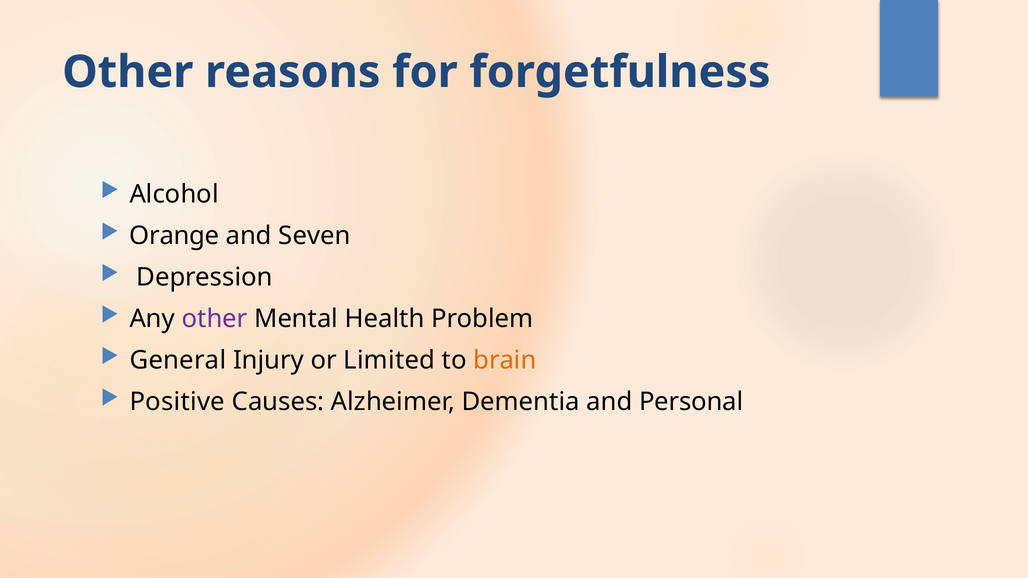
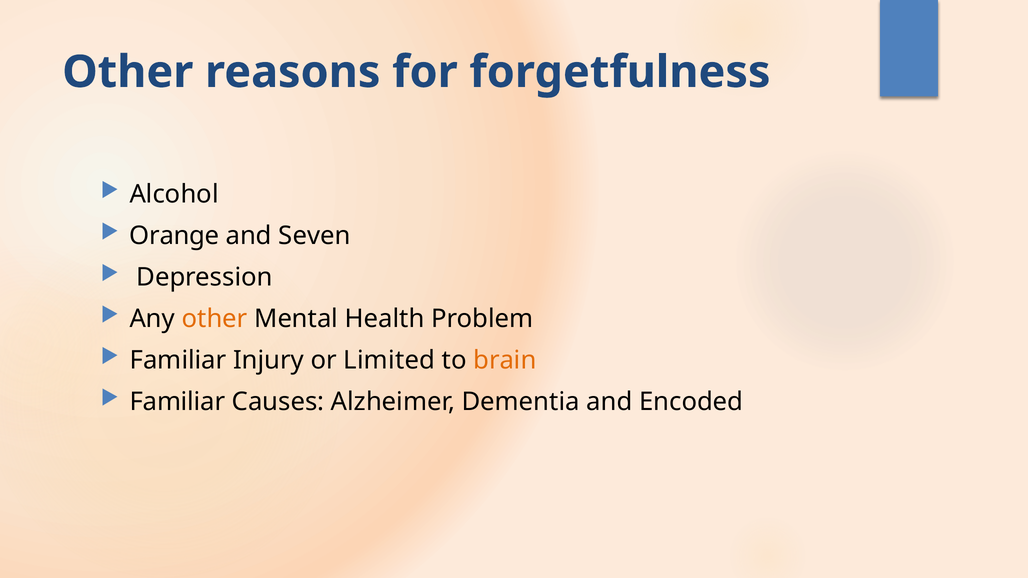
other at (215, 319) colour: purple -> orange
General at (178, 360): General -> Familiar
Positive at (177, 402): Positive -> Familiar
Personal: Personal -> Encoded
